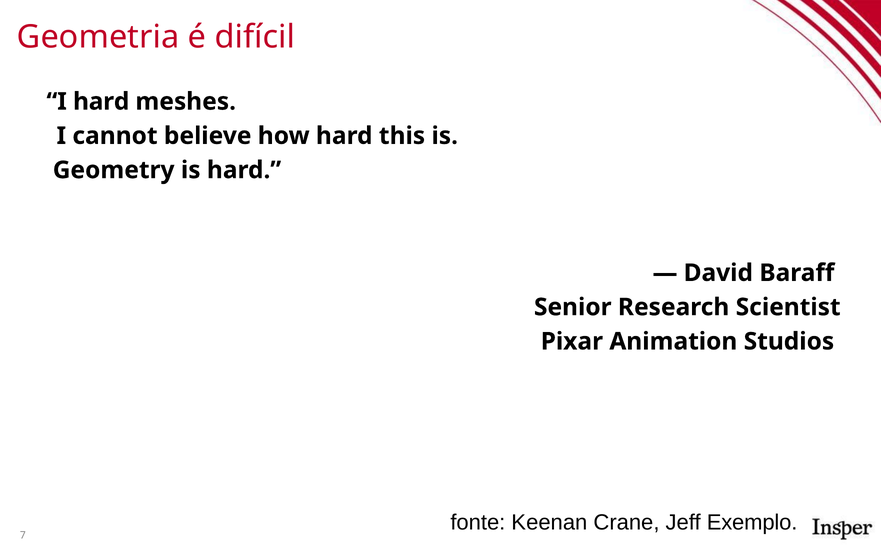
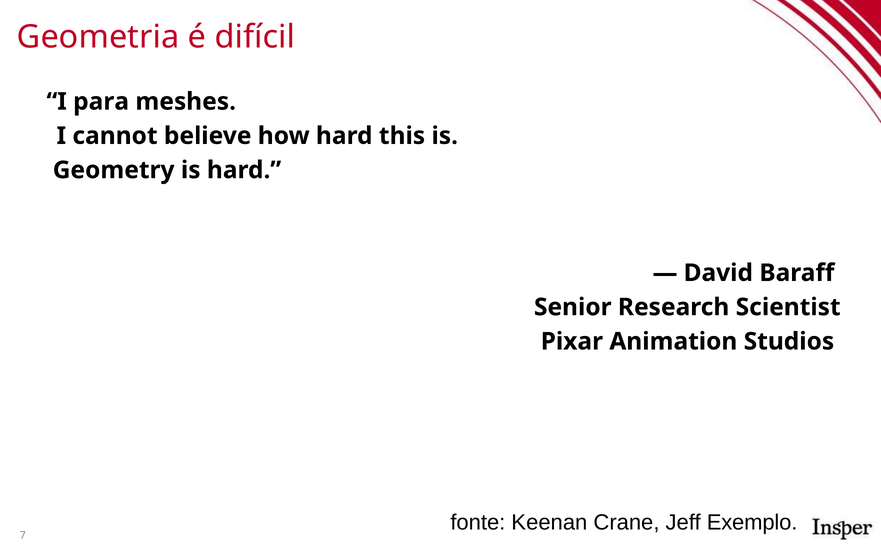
I hard: hard -> para
